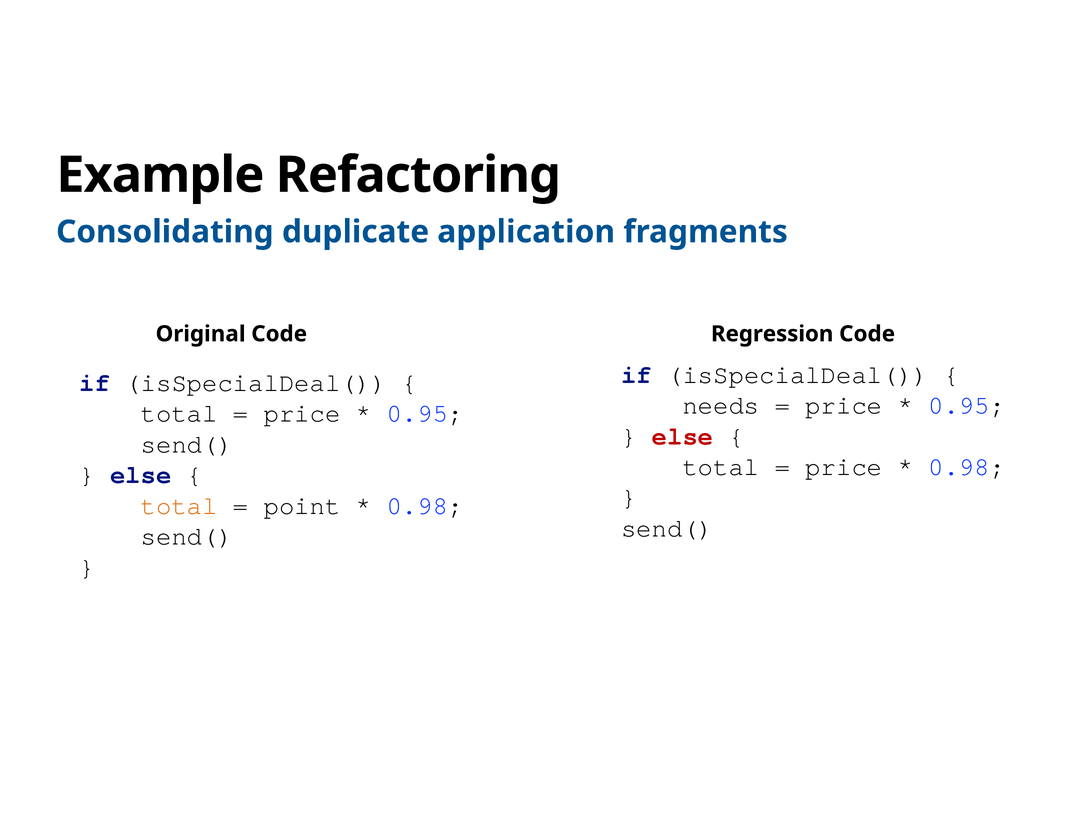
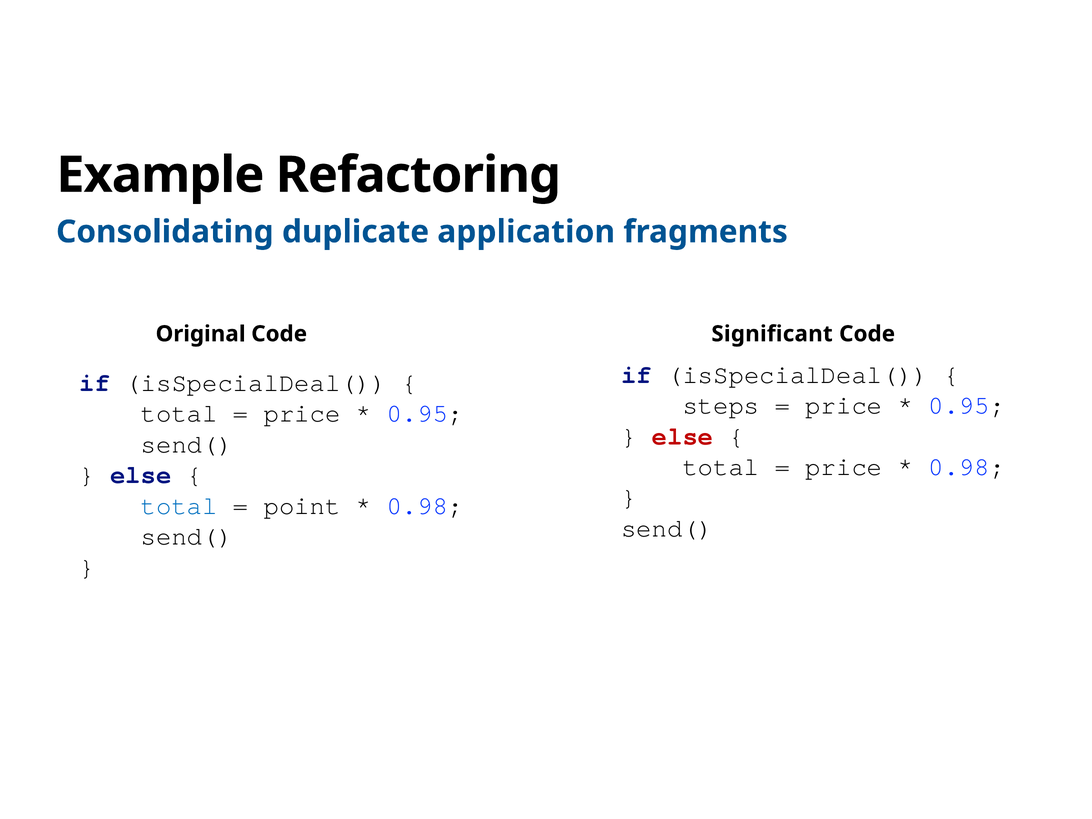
Regression: Regression -> Significant
needs: needs -> steps
total at (179, 506) colour: orange -> blue
